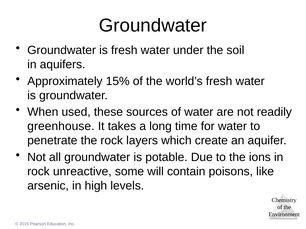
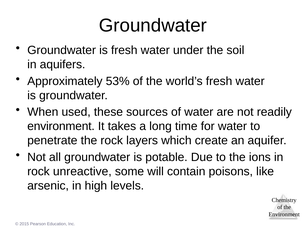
15%: 15% -> 53%
greenhouse at (61, 127): greenhouse -> environment
